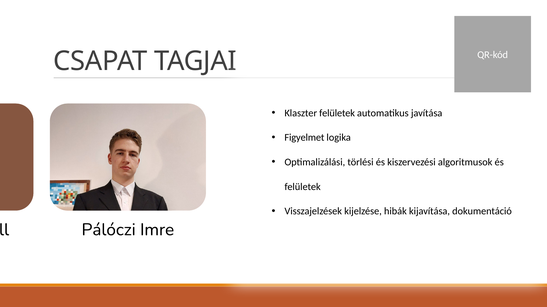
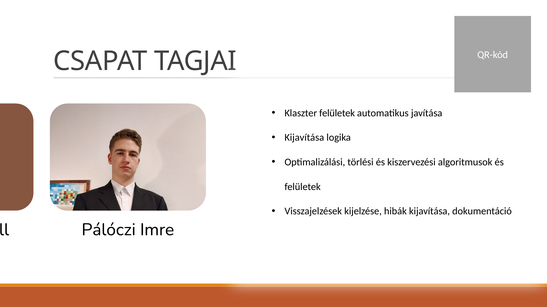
Figyelmet at (304, 138): Figyelmet -> Kijavítása
